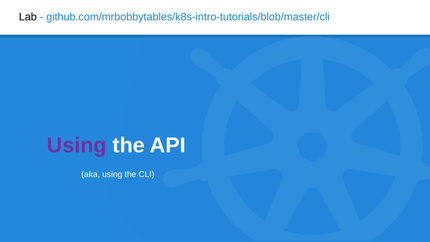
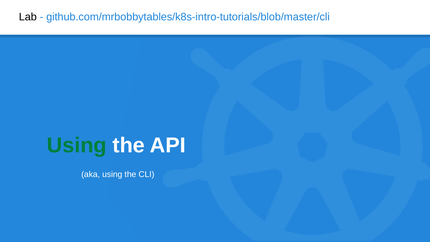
Using at (77, 145) colour: purple -> green
